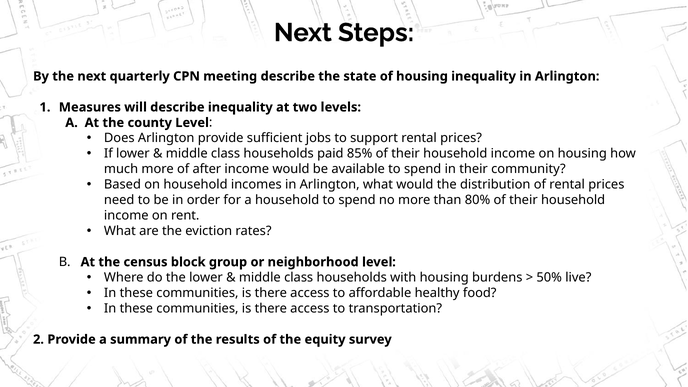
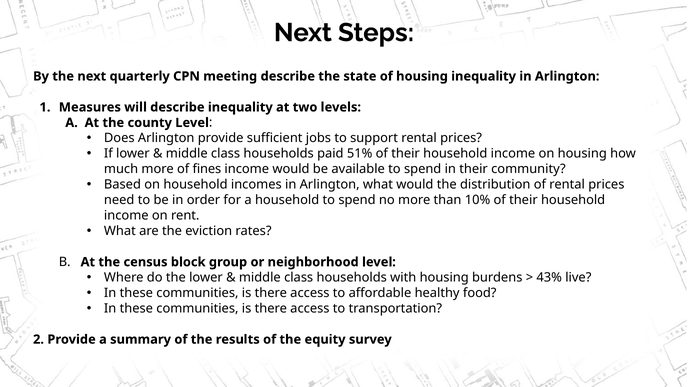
85%: 85% -> 51%
after: after -> fines
80%: 80% -> 10%
50%: 50% -> 43%
